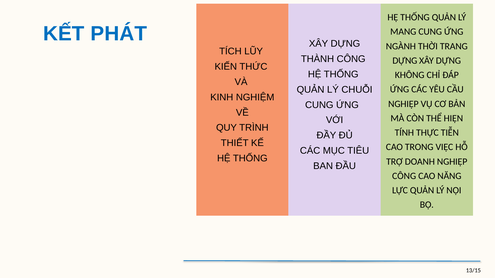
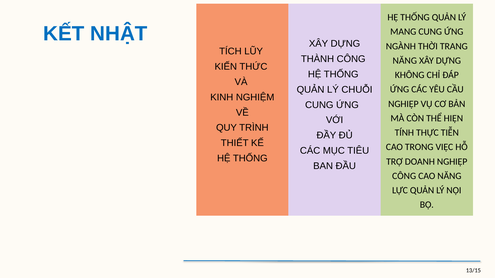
PHÁT: PHÁT -> NHẬT
DỰNG at (405, 61): DỰNG -> NĂNG
